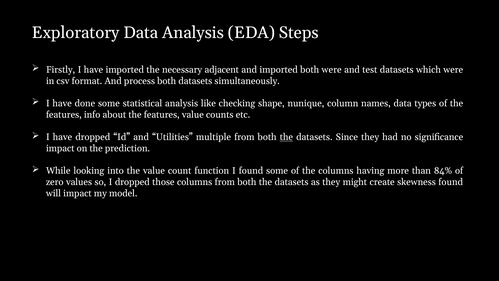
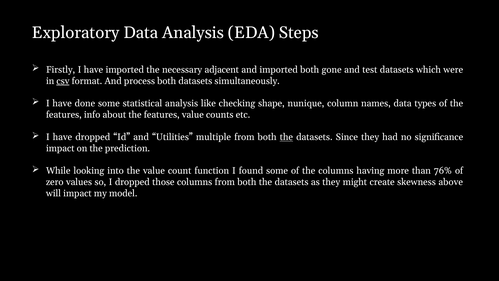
both were: were -> gone
csv underline: none -> present
84%: 84% -> 76%
skewness found: found -> above
